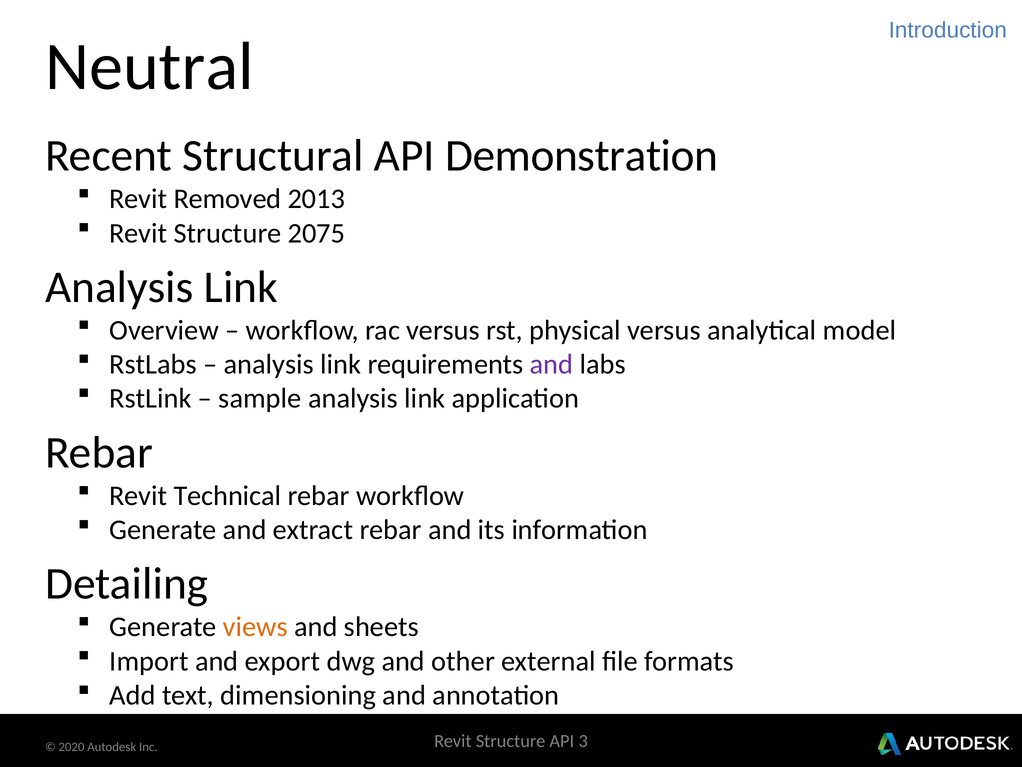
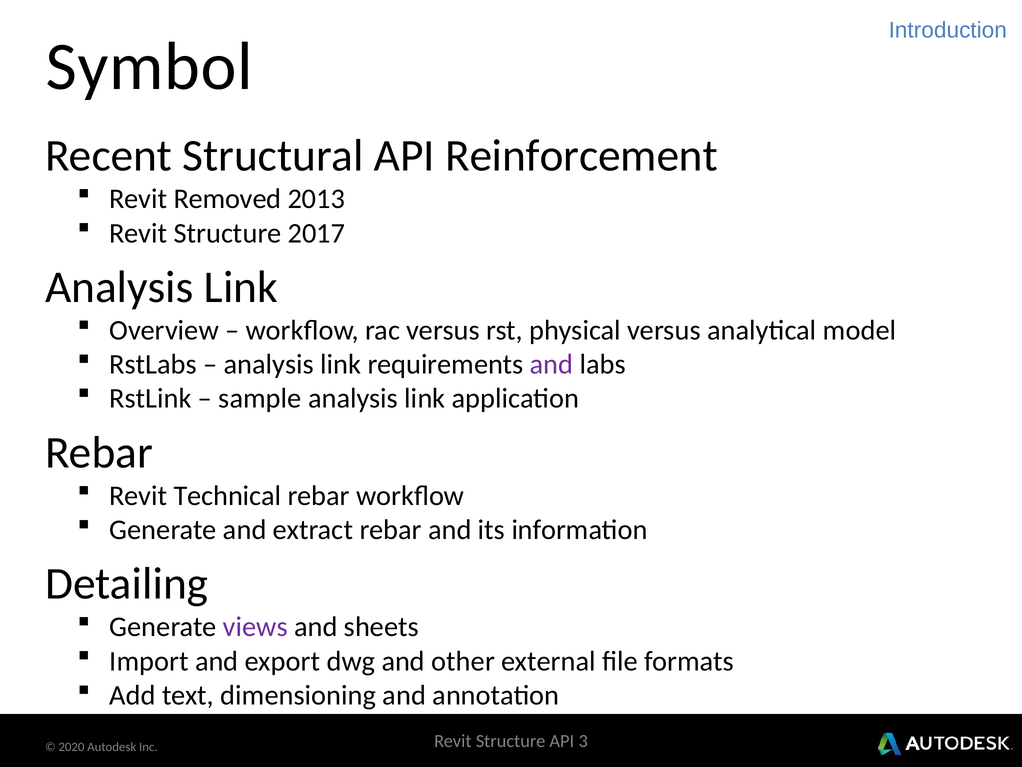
Neutral: Neutral -> Symbol
Demonstration: Demonstration -> Reinforcement
2075: 2075 -> 2017
views colour: orange -> purple
